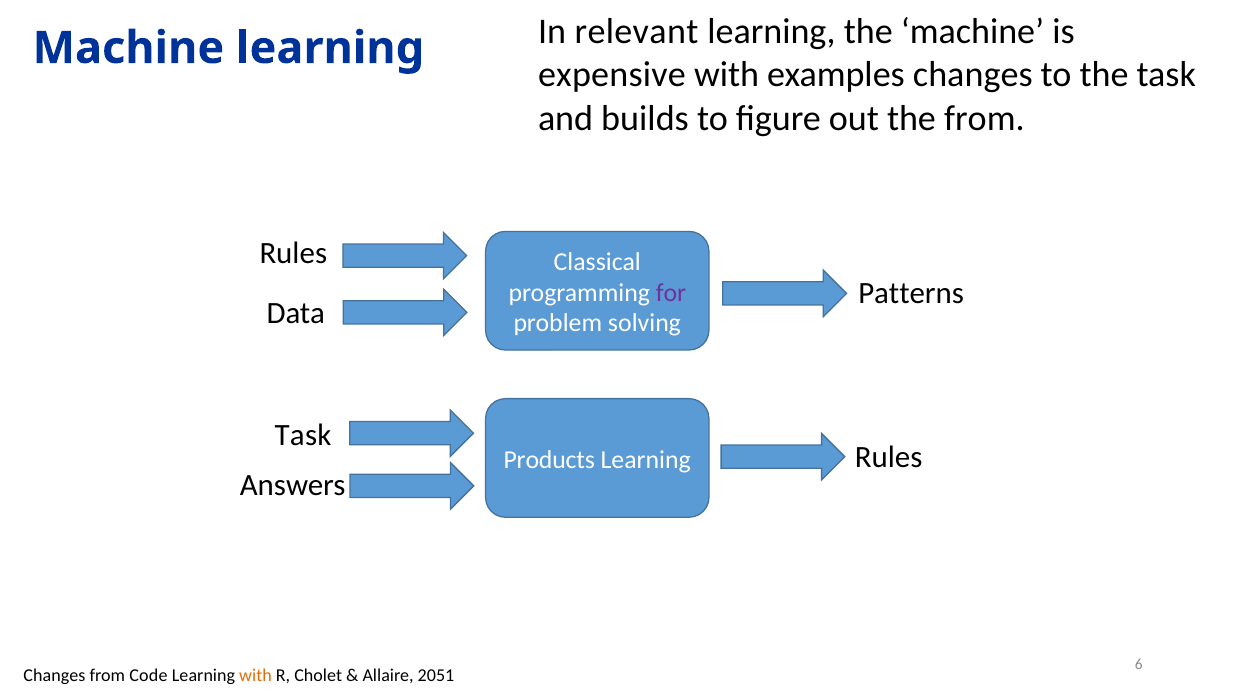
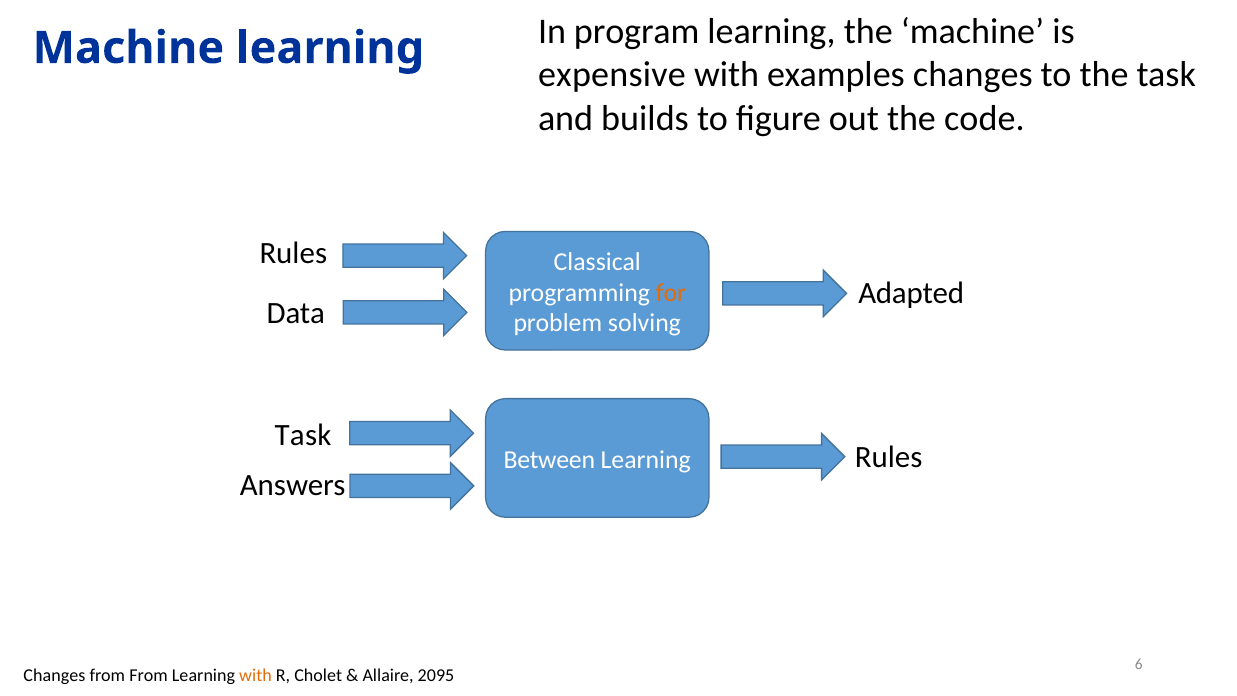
relevant: relevant -> program
the from: from -> code
Patterns: Patterns -> Adapted
for colour: purple -> orange
Products: Products -> Between
from Code: Code -> From
2051: 2051 -> 2095
